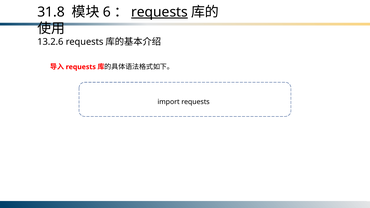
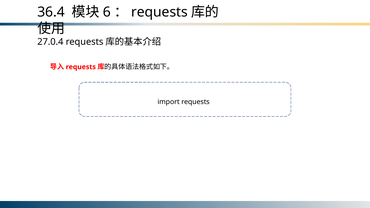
31.8: 31.8 -> 36.4
requests at (159, 12) underline: present -> none
13.2.6: 13.2.6 -> 27.0.4
